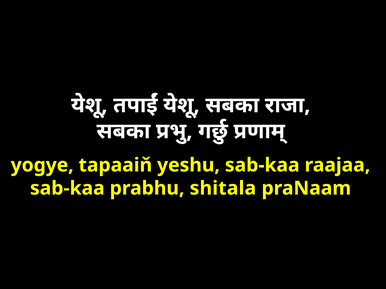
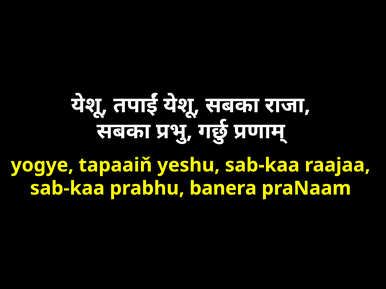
shitala: shitala -> banera
